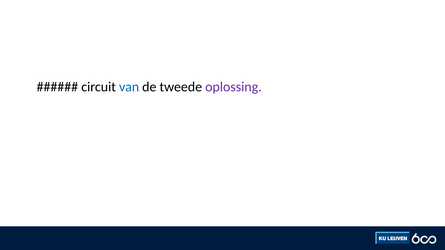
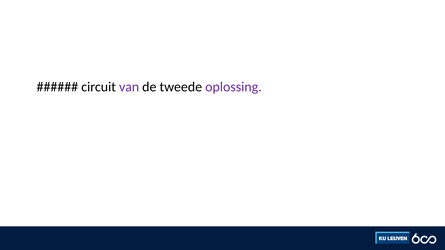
van colour: blue -> purple
